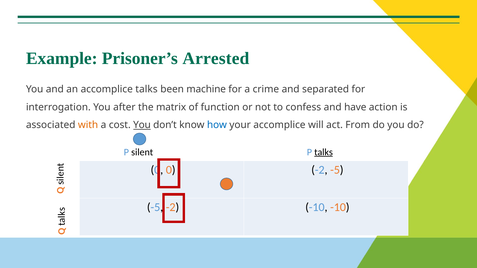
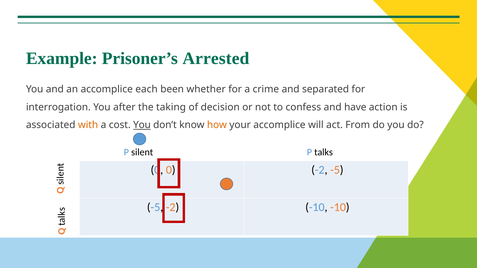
accomplice talks: talks -> each
machine: machine -> whether
matrix: matrix -> taking
function: function -> decision
how colour: blue -> orange
talks at (324, 152) underline: present -> none
